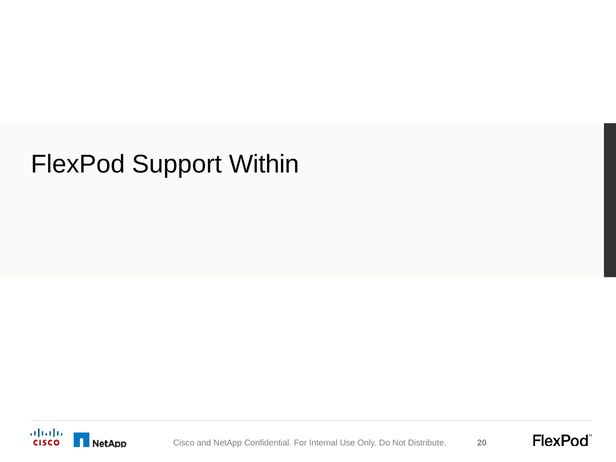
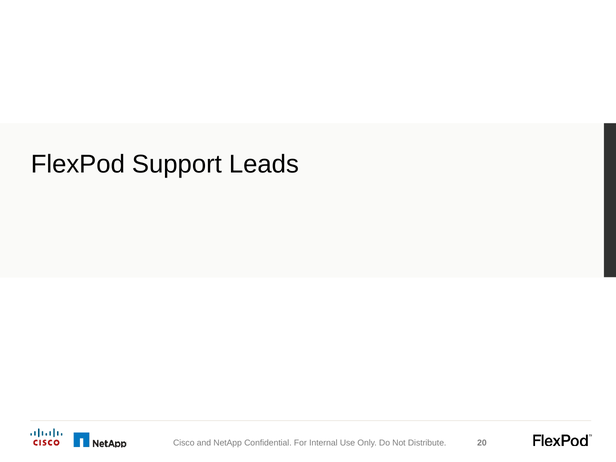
Within: Within -> Leads
